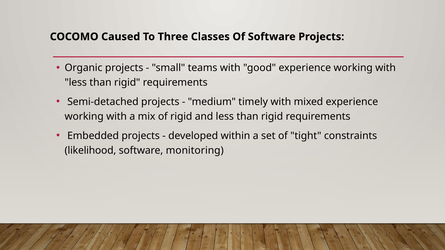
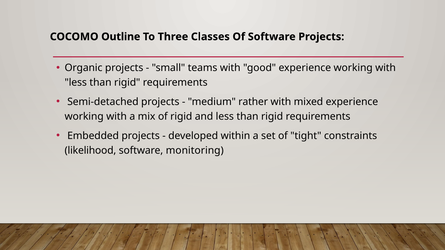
Caused: Caused -> Outline
timely: timely -> rather
